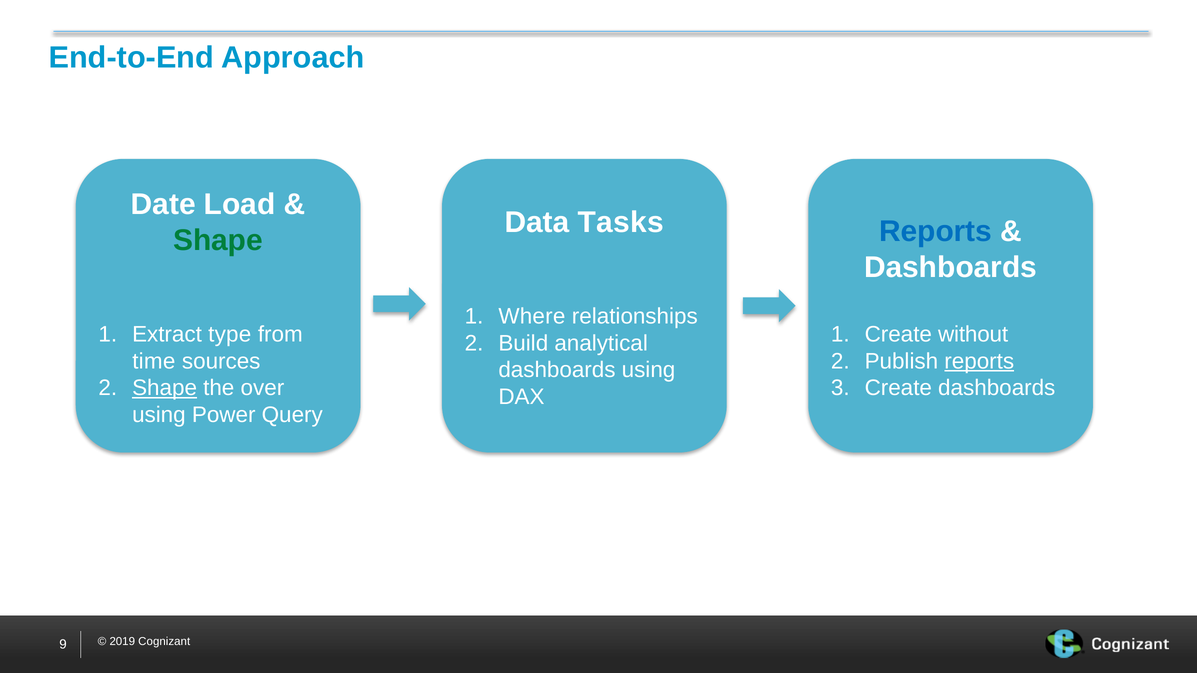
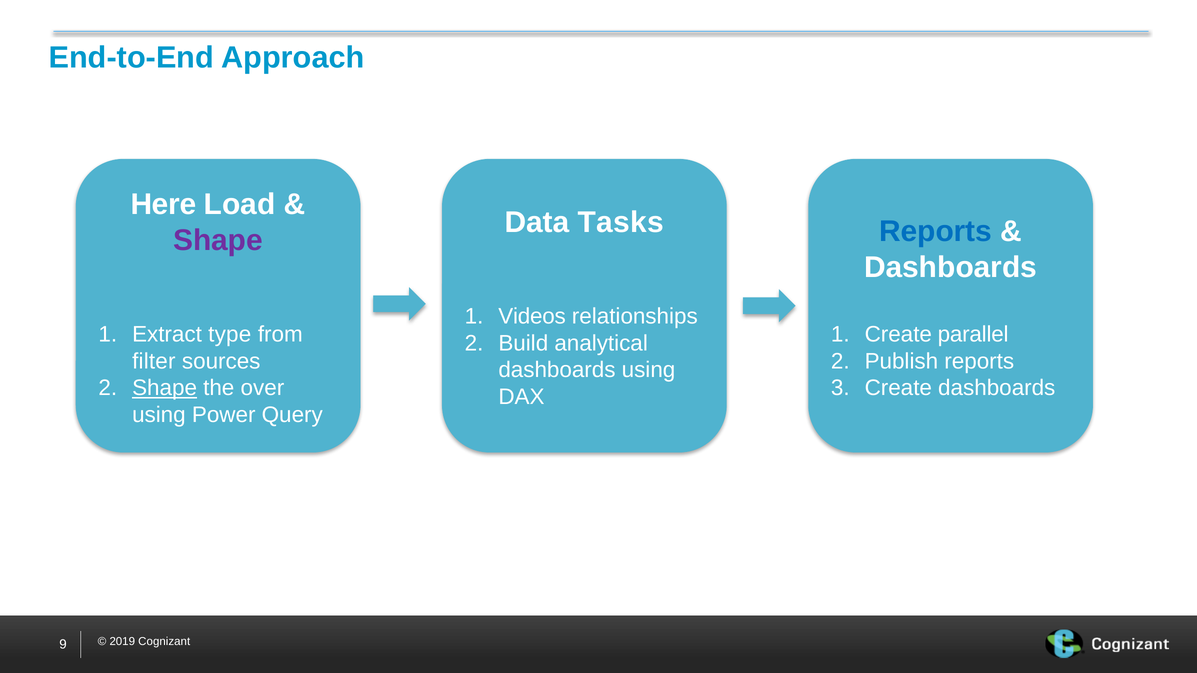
Date: Date -> Here
Shape at (218, 241) colour: green -> purple
Where: Where -> Videos
without: without -> parallel
time: time -> filter
reports at (979, 361) underline: present -> none
